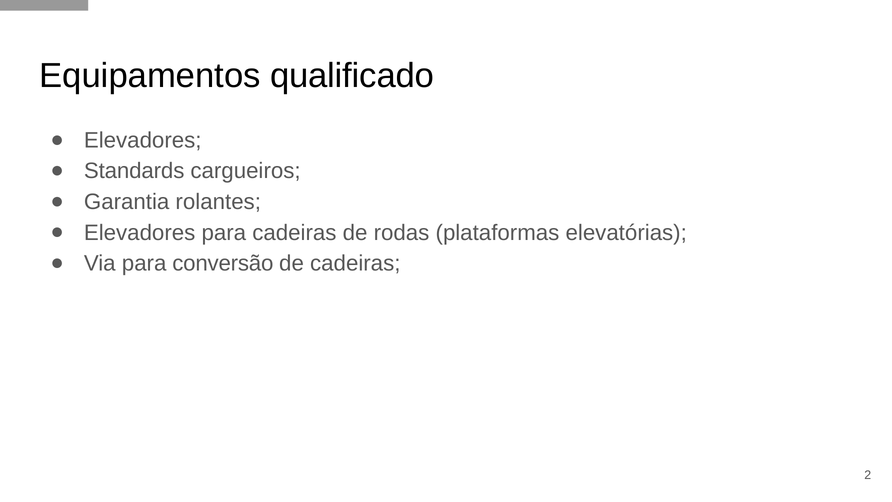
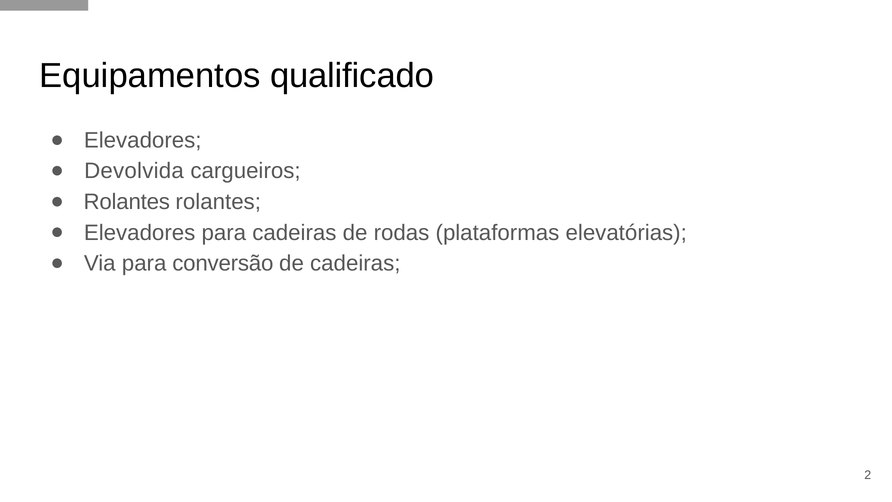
Standards: Standards -> Devolvida
Garantia at (127, 202): Garantia -> Rolantes
